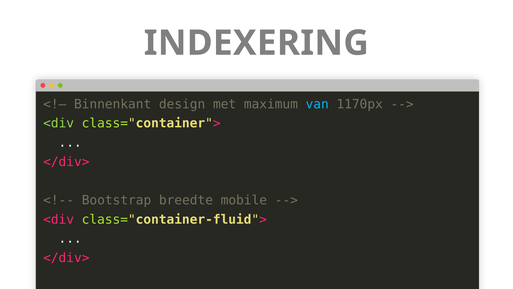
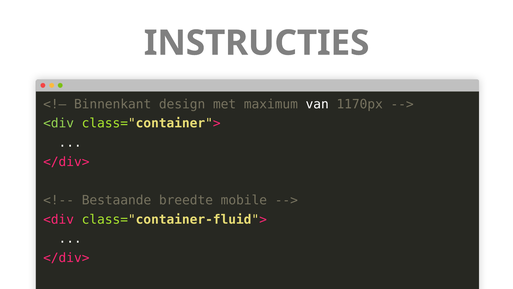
INDEXERING: INDEXERING -> INSTRUCTIES
van colour: light blue -> white
Bootstrap: Bootstrap -> Bestaande
